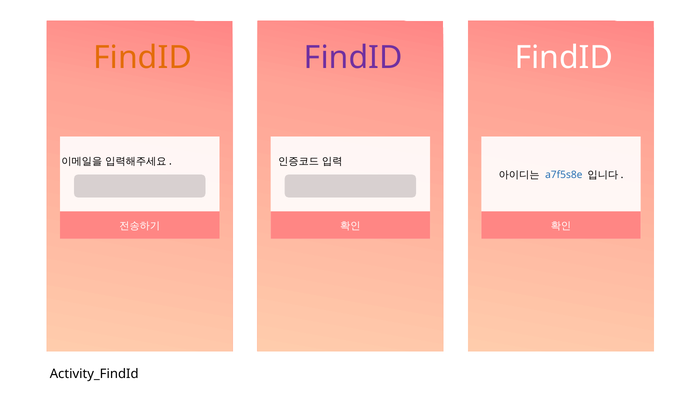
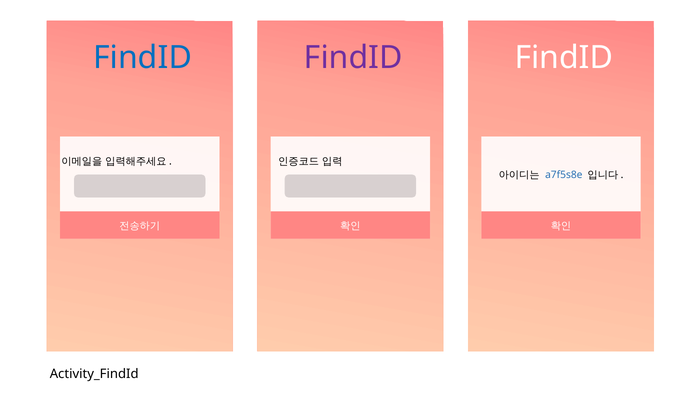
FindID at (143, 58) colour: orange -> blue
